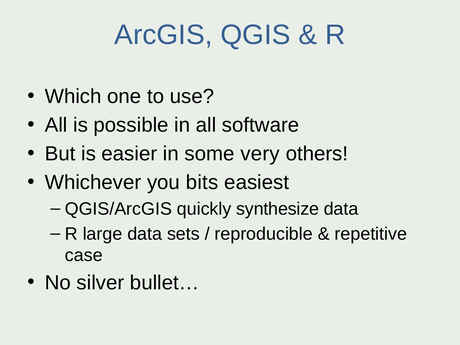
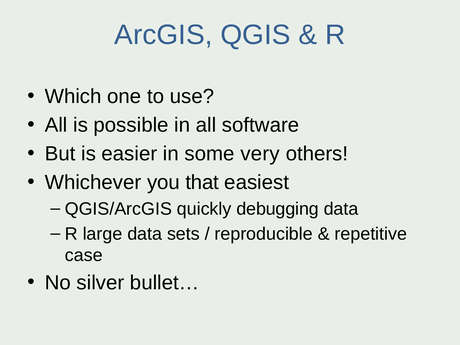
bits: bits -> that
synthesize: synthesize -> debugging
